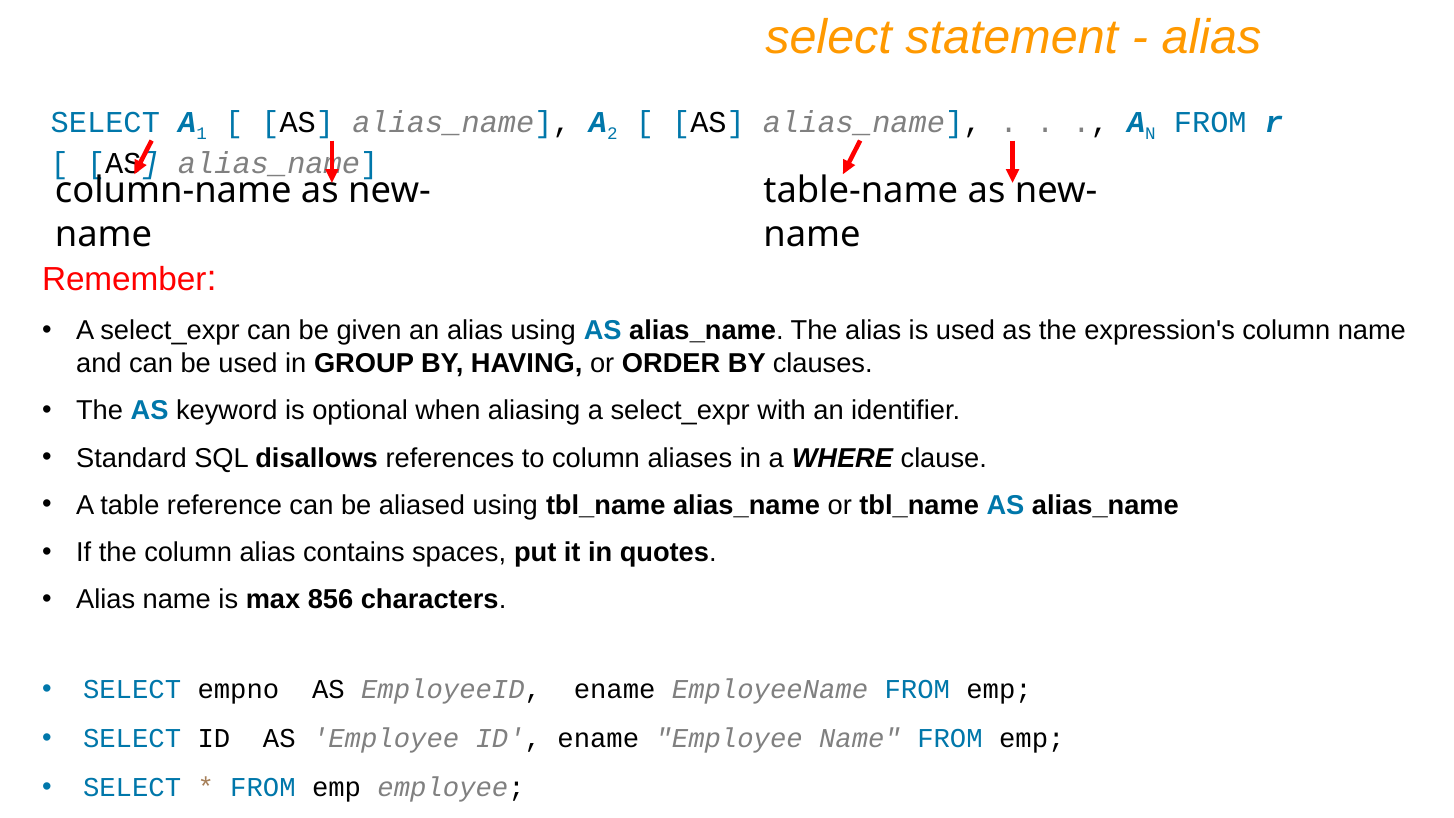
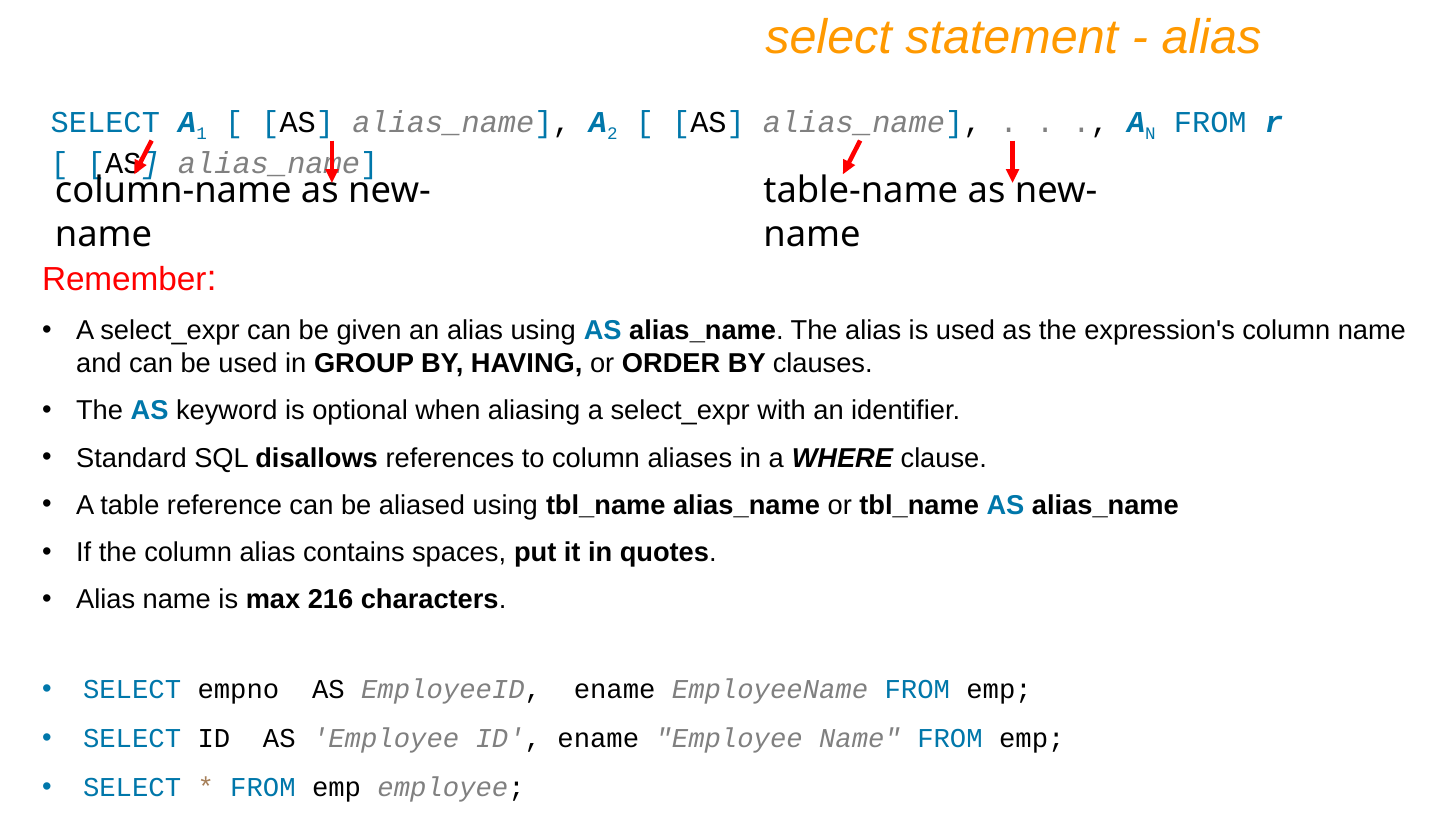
856: 856 -> 216
